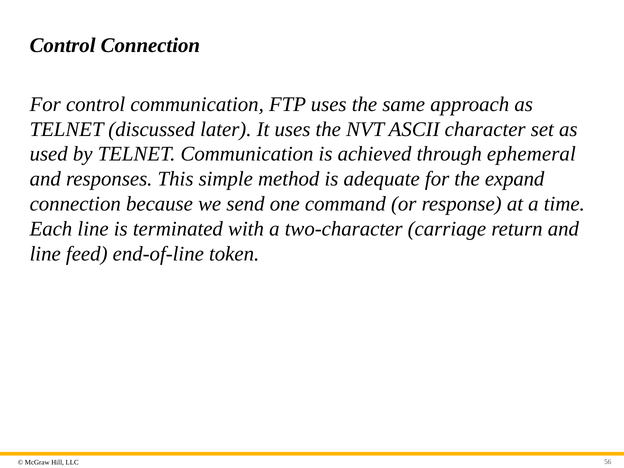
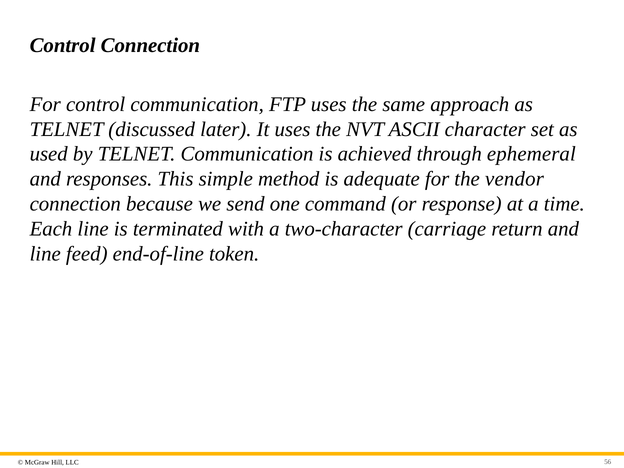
expand: expand -> vendor
